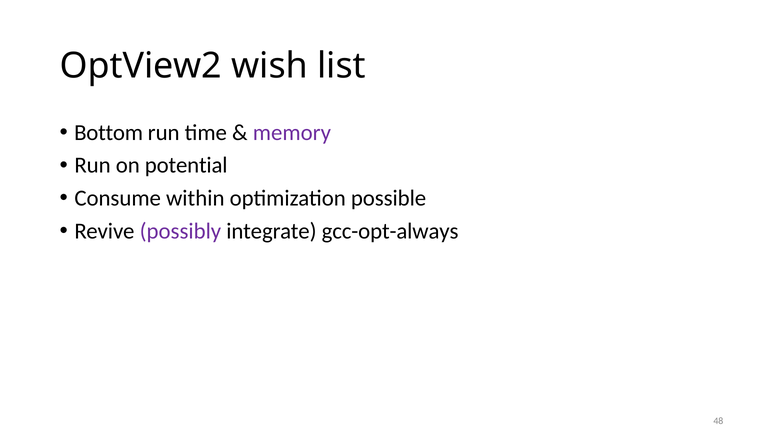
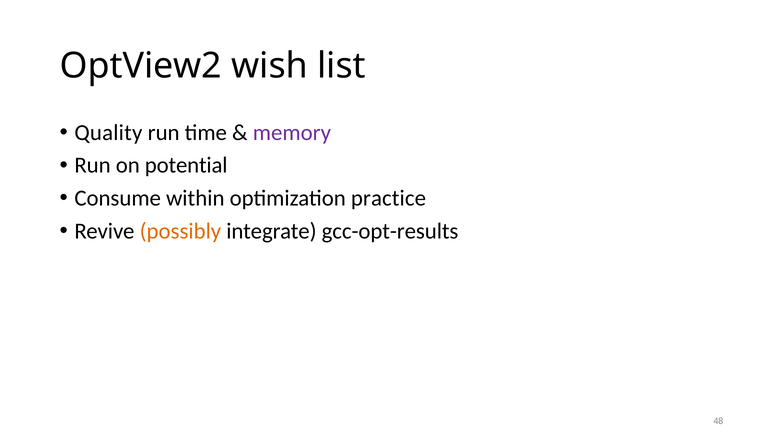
Bottom: Bottom -> Quality
possible: possible -> practice
possibly colour: purple -> orange
gcc-opt-always: gcc-opt-always -> gcc-opt-results
